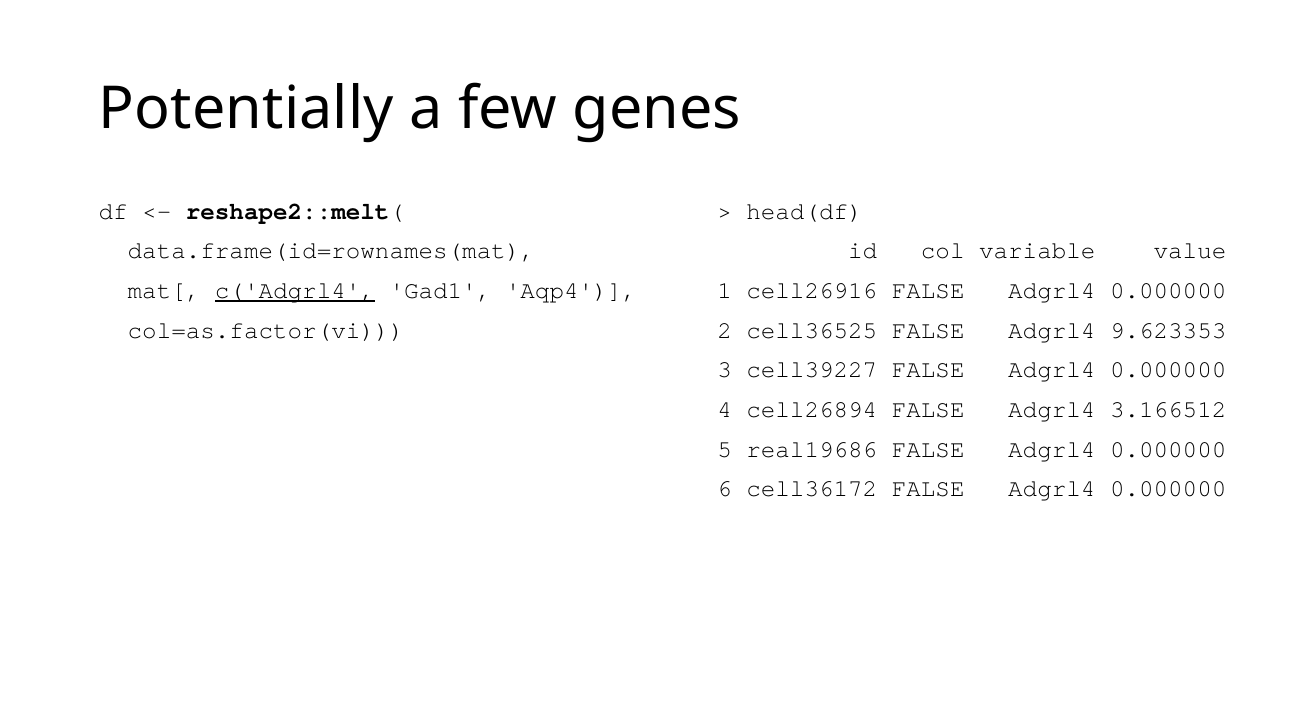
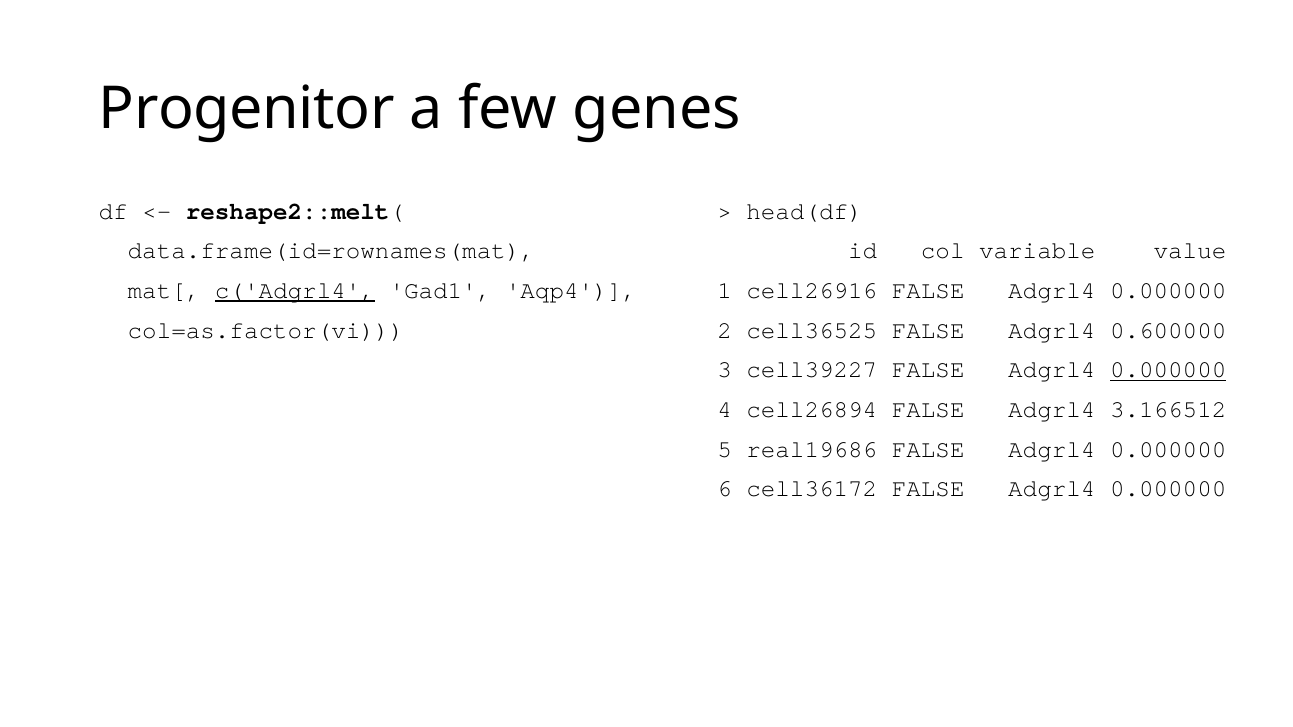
Potentially: Potentially -> Progenitor
9.623353: 9.623353 -> 0.600000
0.000000 at (1168, 370) underline: none -> present
